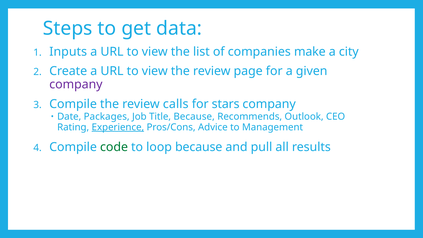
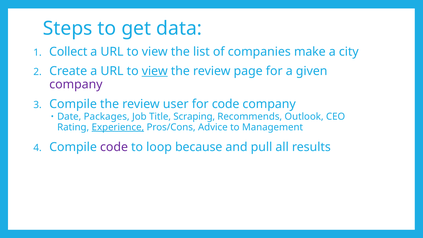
Inputs: Inputs -> Collect
view at (155, 71) underline: none -> present
calls: calls -> user
for stars: stars -> code
Title Because: Because -> Scraping
code at (114, 147) colour: green -> purple
